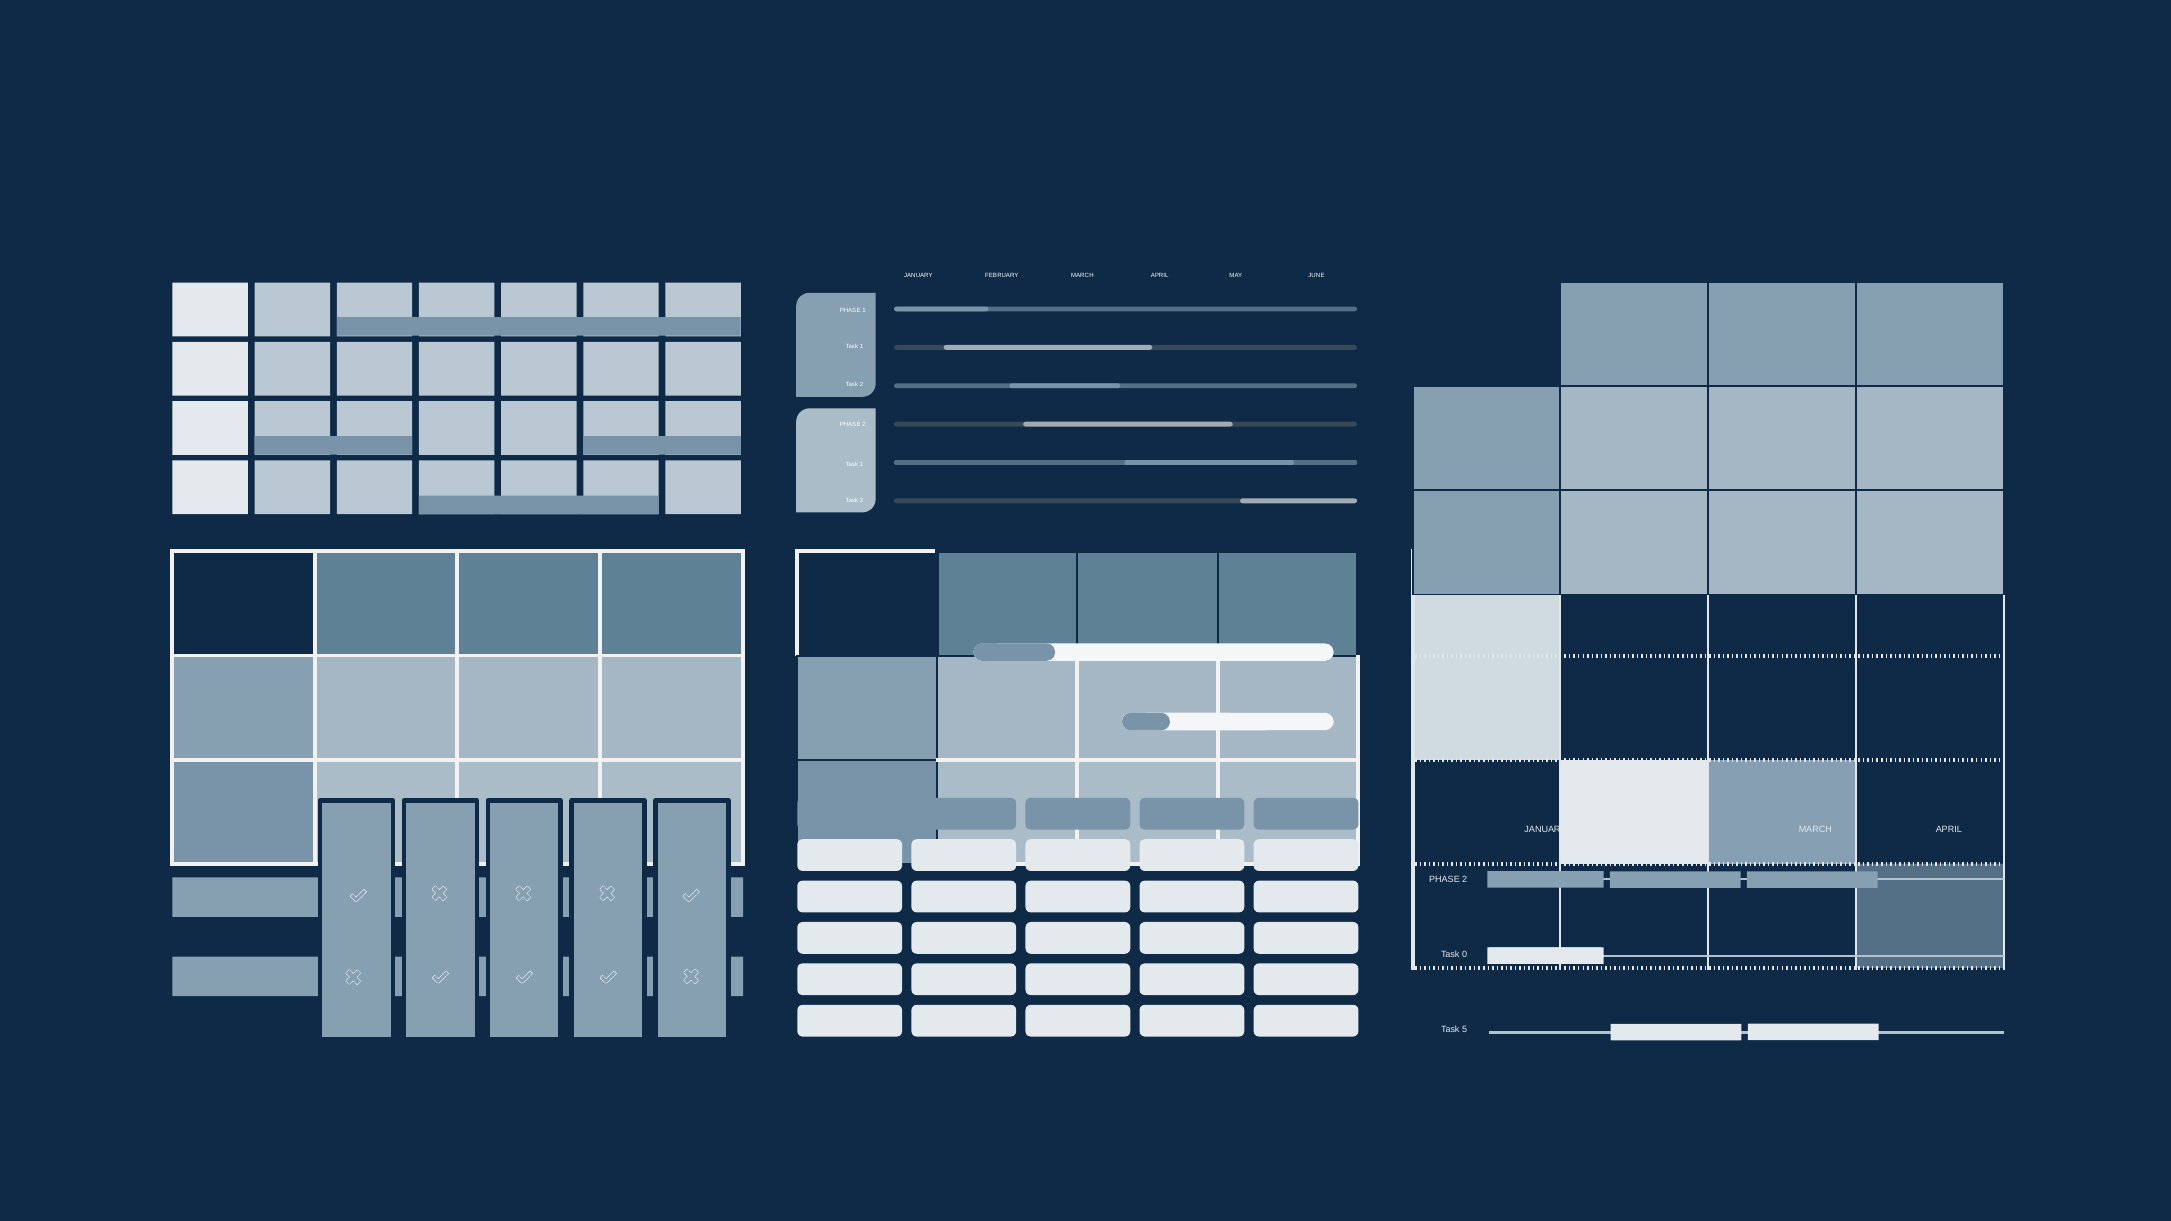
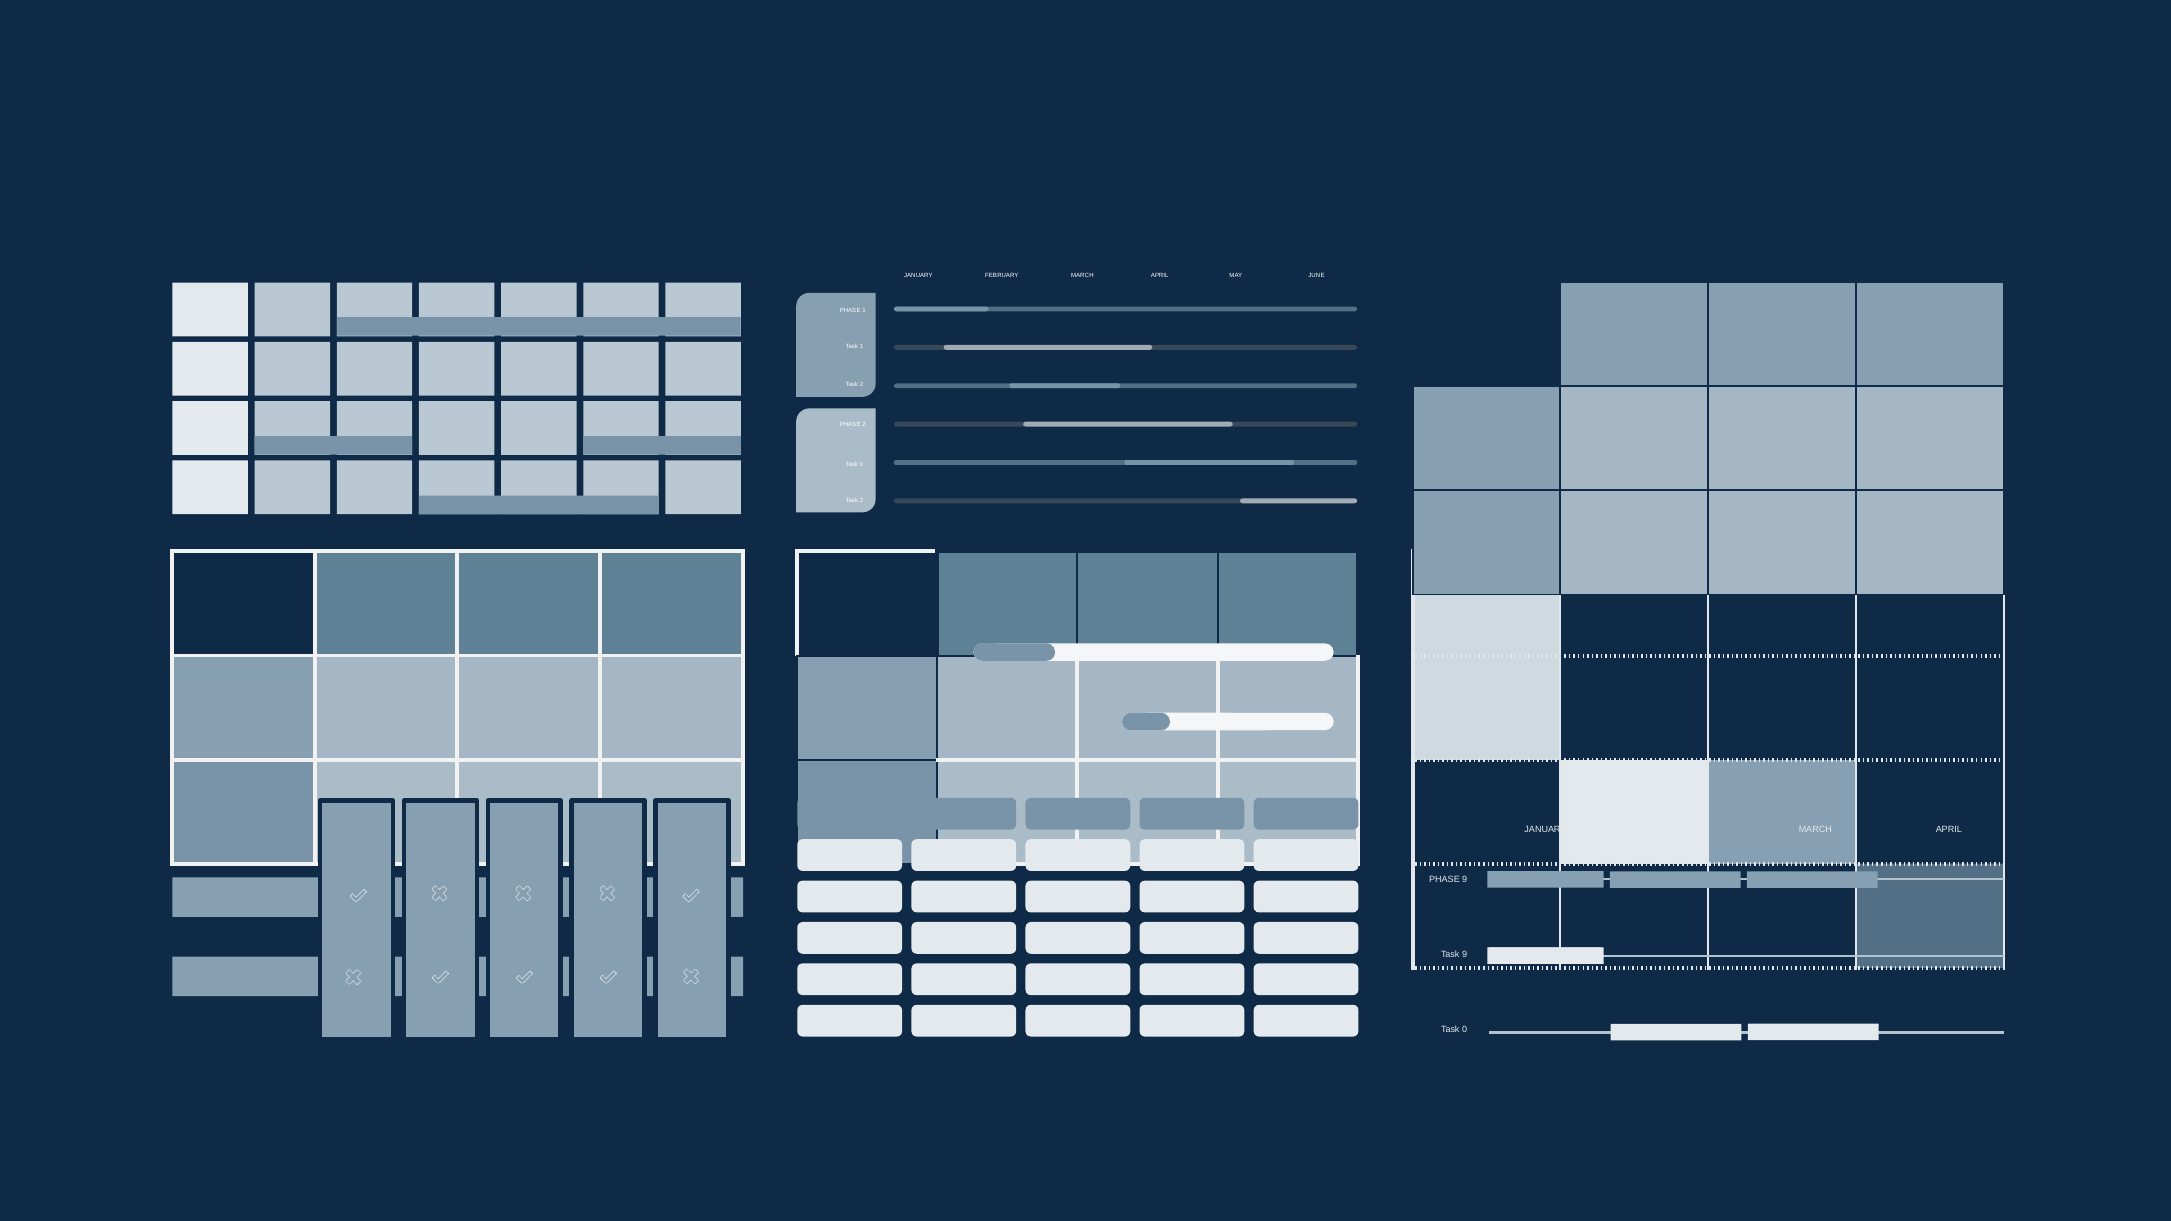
2 at (1465, 880): 2 -> 9
Task 0: 0 -> 9
5: 5 -> 0
